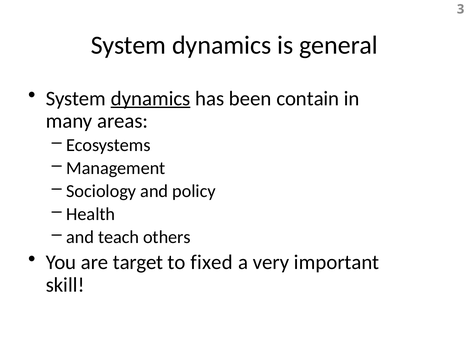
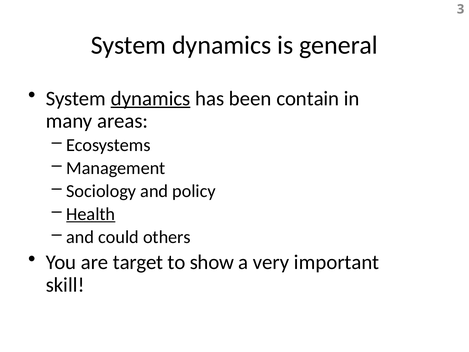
Health underline: none -> present
teach: teach -> could
fixed: fixed -> show
